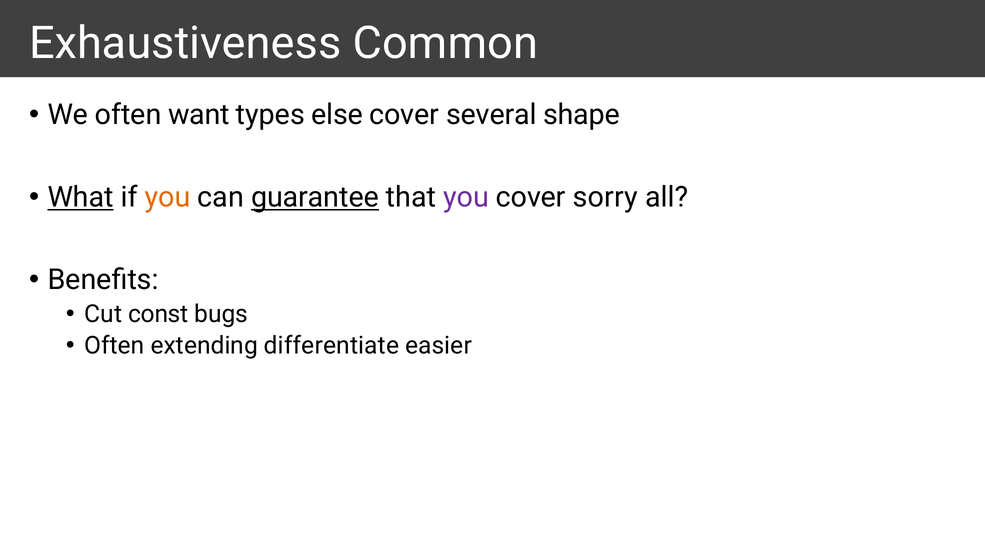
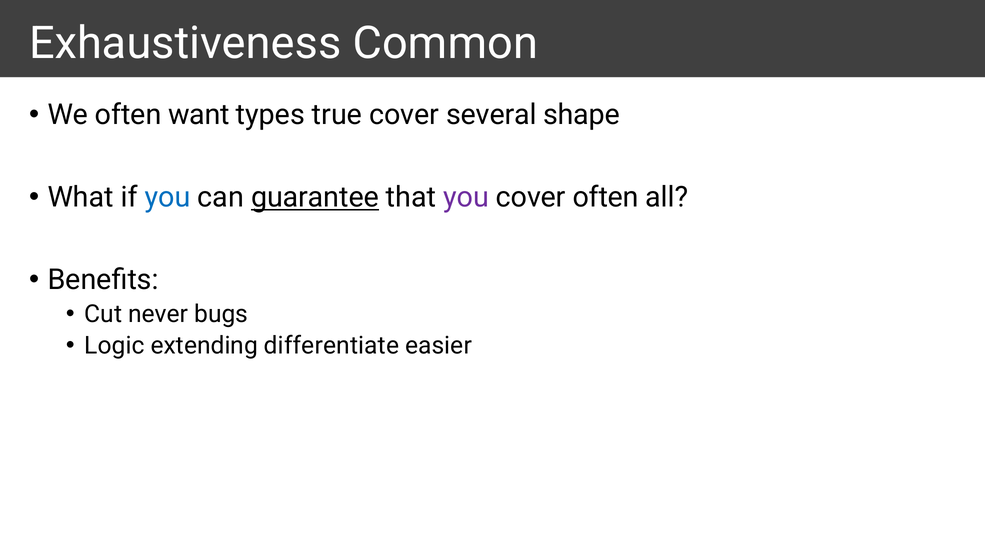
else: else -> true
What underline: present -> none
you at (168, 197) colour: orange -> blue
cover sorry: sorry -> often
const: const -> never
Often at (115, 346): Often -> Logic
